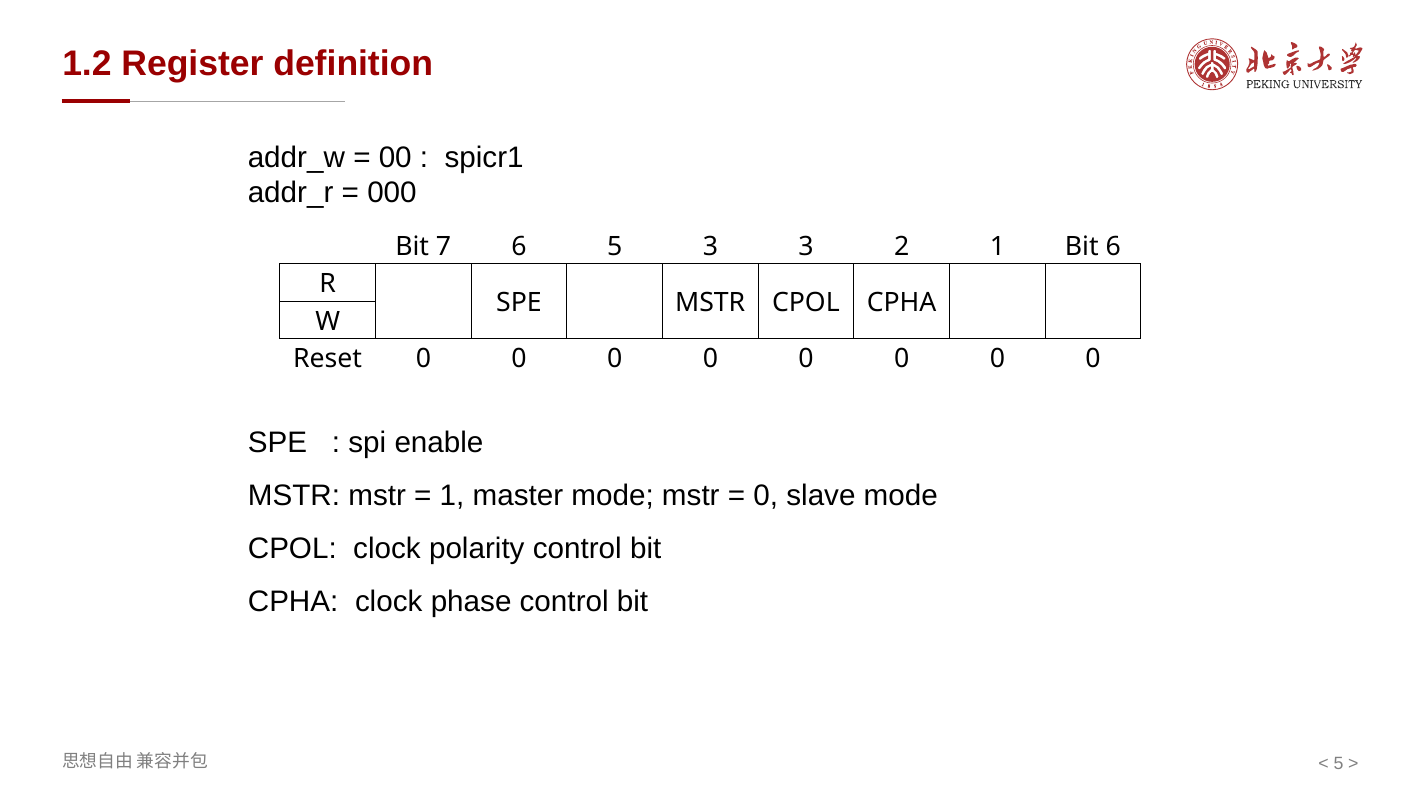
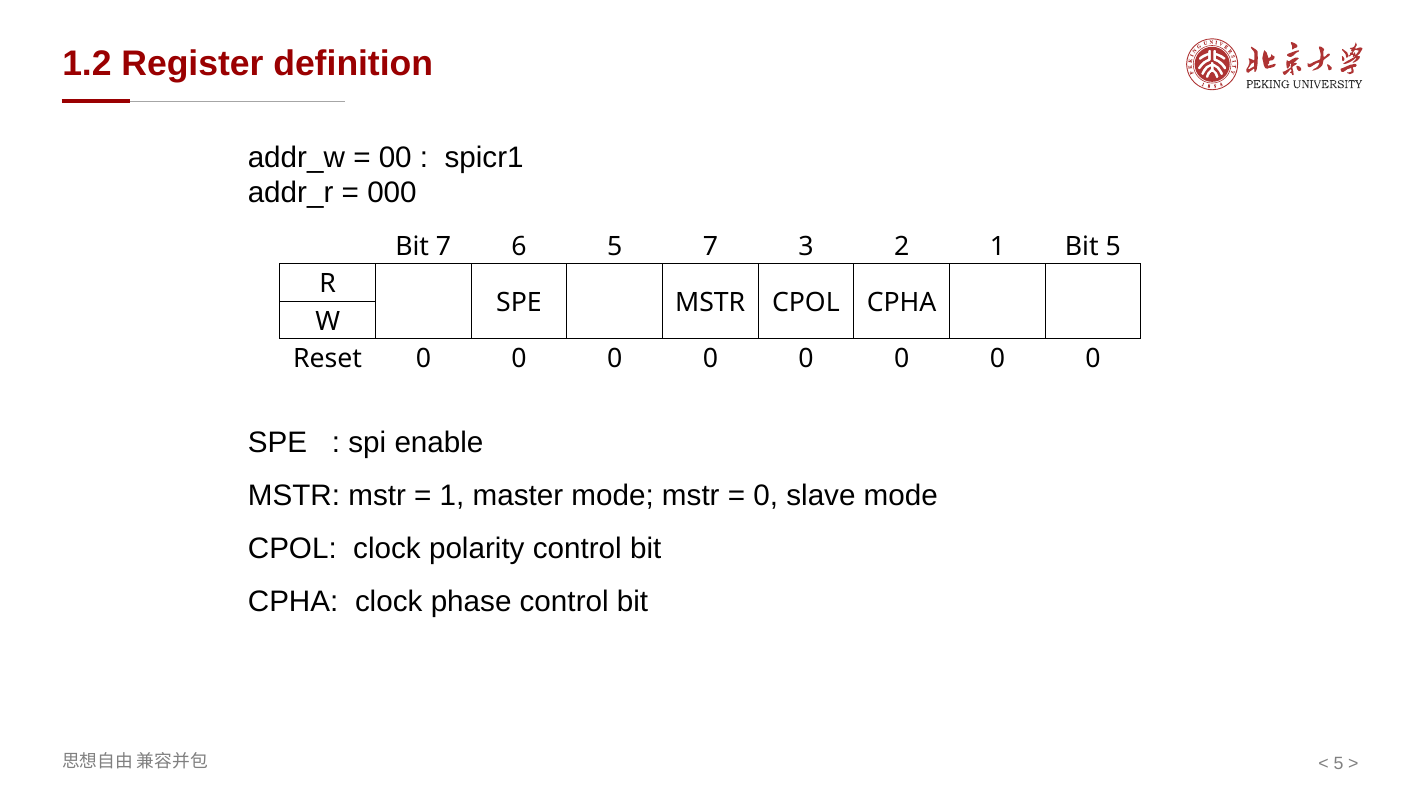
5 3: 3 -> 7
Bit 6: 6 -> 5
